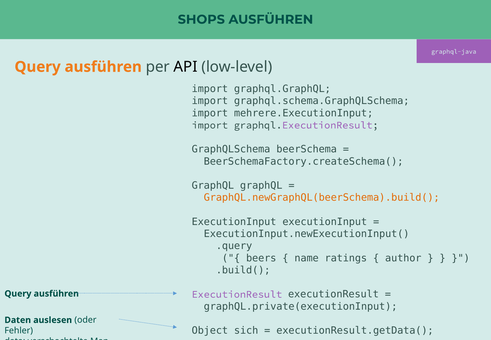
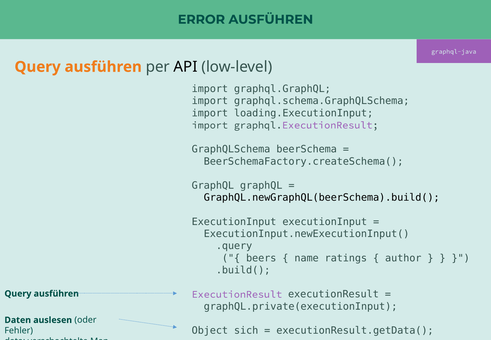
SHOPS: SHOPS -> ERROR
mehrere.ExecutionInput: mehrere.ExecutionInput -> loading.ExecutionInput
GraphQL.newGraphQL(beerSchema).build( colour: orange -> black
